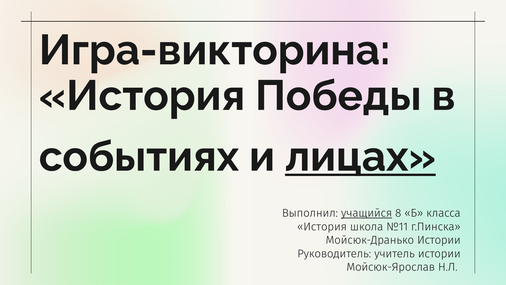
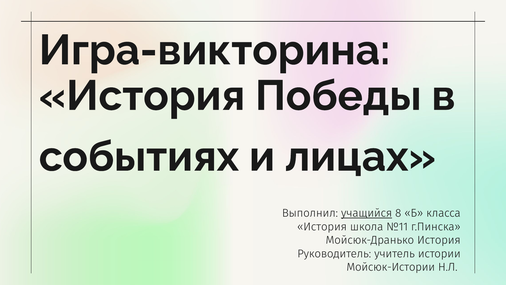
лицах underline: present -> none
Мойсюк-Дранько Истории: Истории -> История
Мойсюк-Ярослав: Мойсюк-Ярослав -> Мойсюк-Истории
